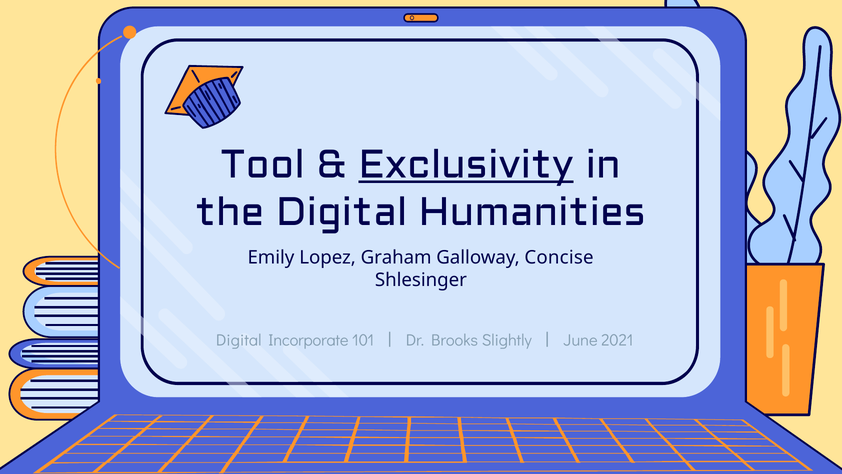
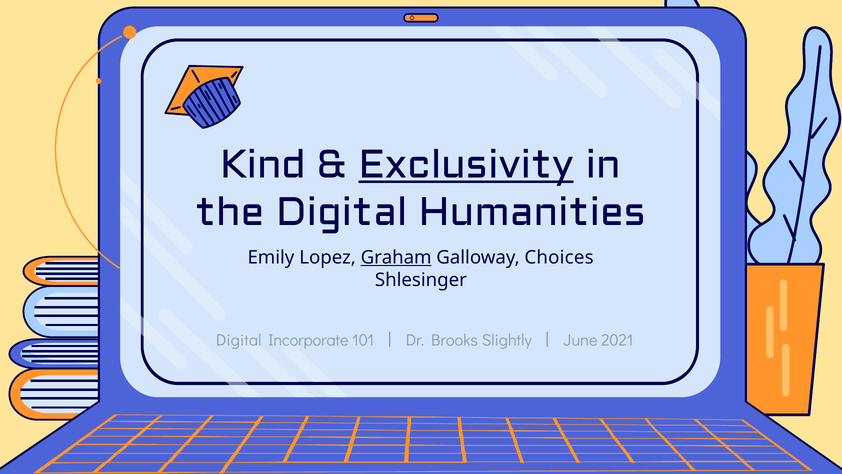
Tool: Tool -> Kind
Graham underline: none -> present
Concise: Concise -> Choices
